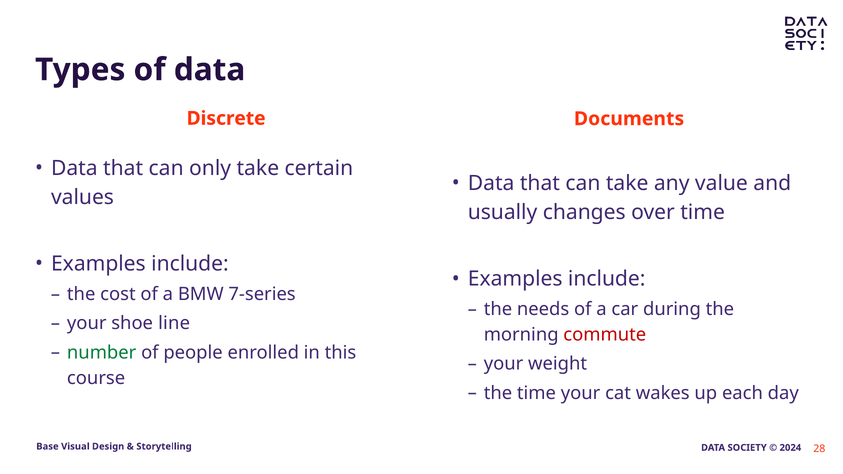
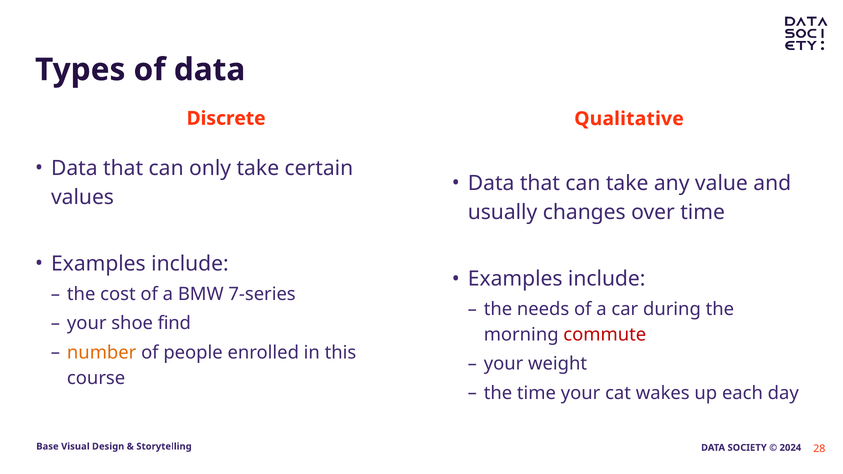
Documents: Documents -> Qualitative
line: line -> find
number colour: green -> orange
